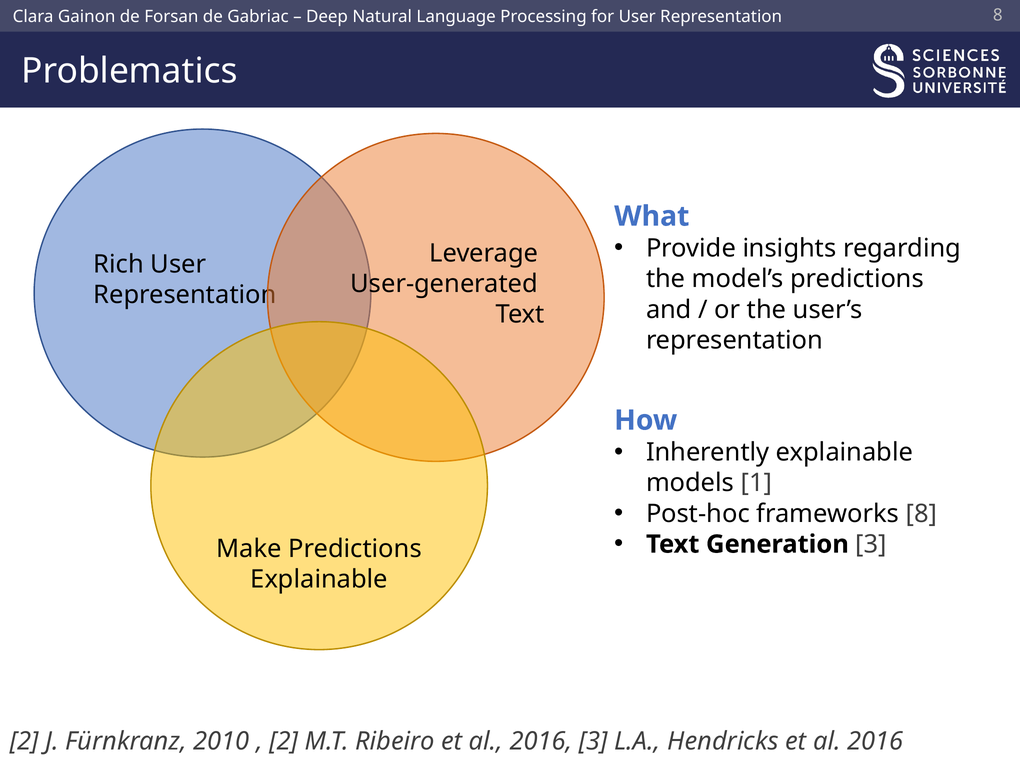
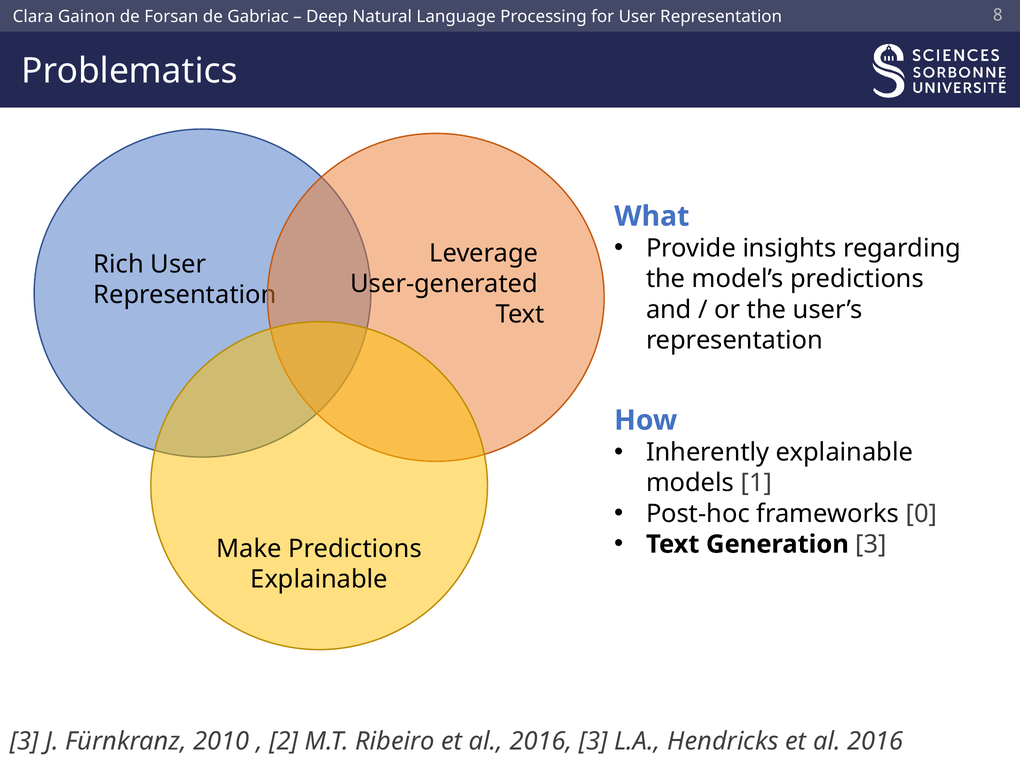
frameworks 8: 8 -> 0
2 at (24, 741): 2 -> 3
